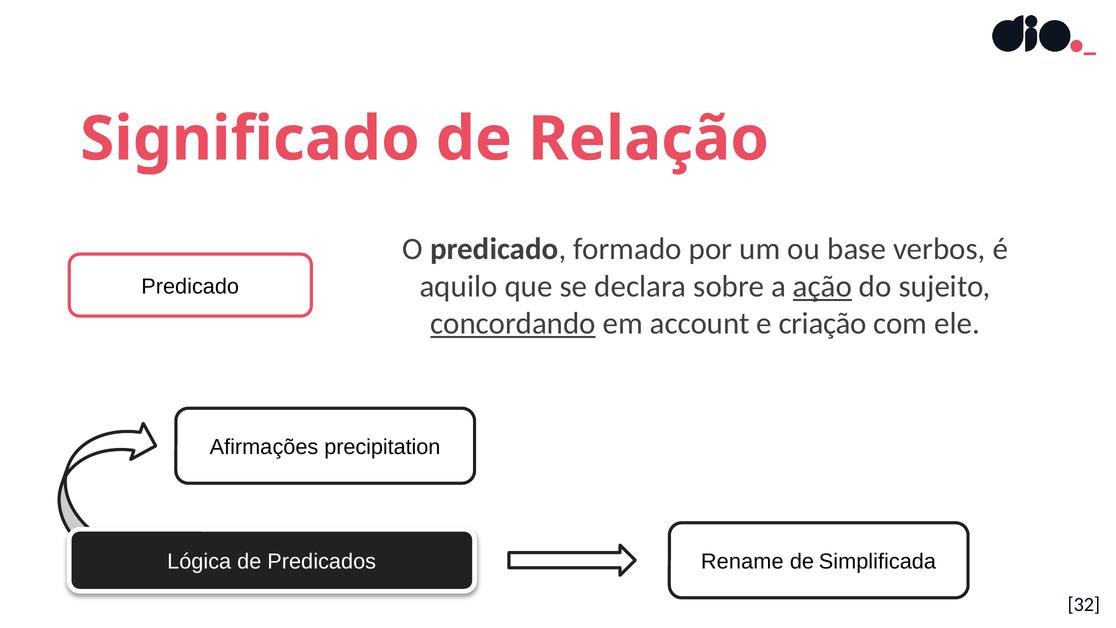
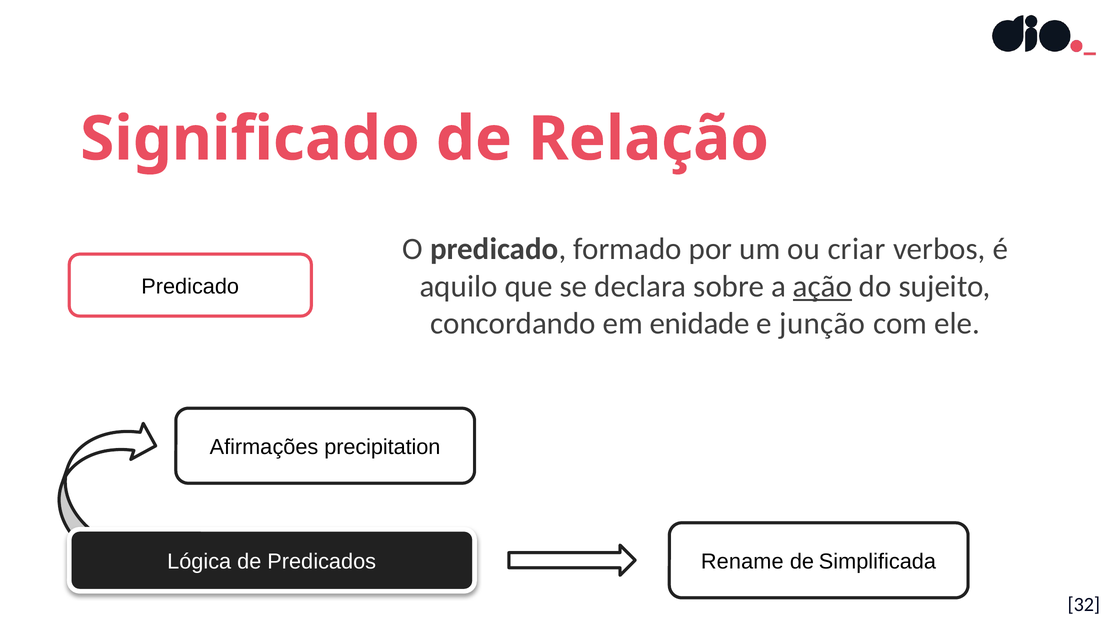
base: base -> criar
concordando underline: present -> none
account: account -> enidade
criação: criação -> junção
